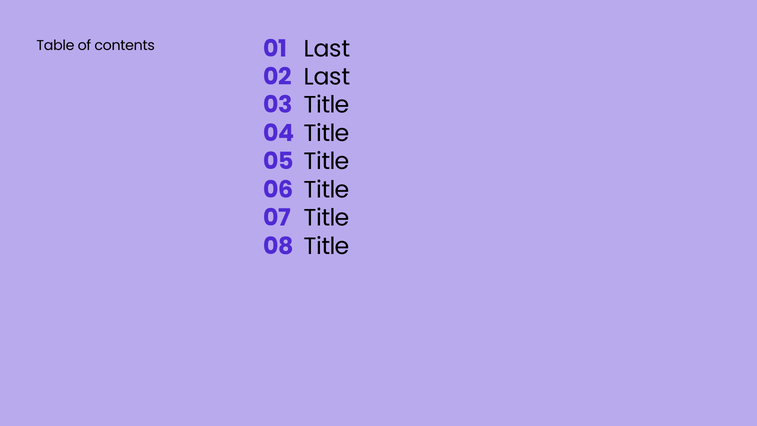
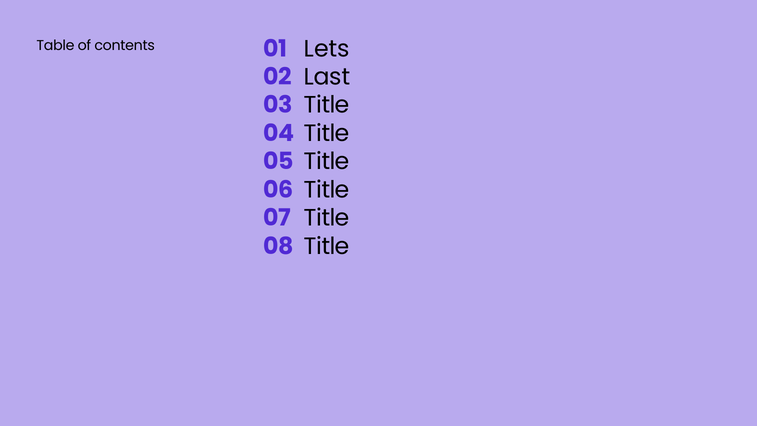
Last at (327, 49): Last -> Lets
